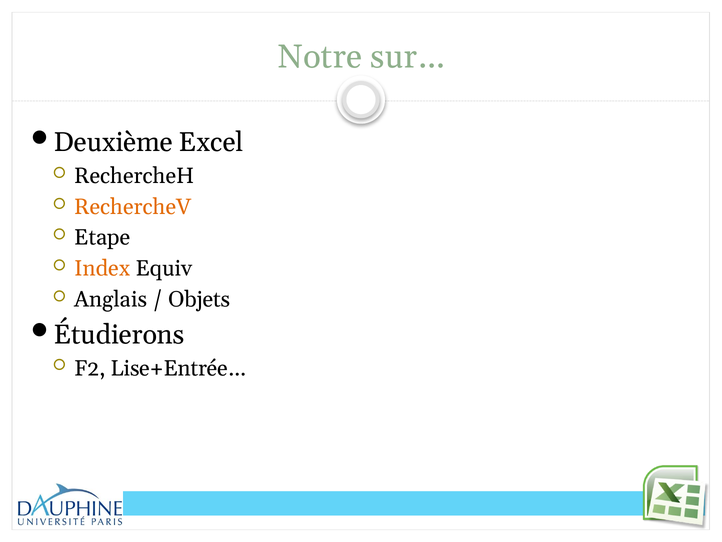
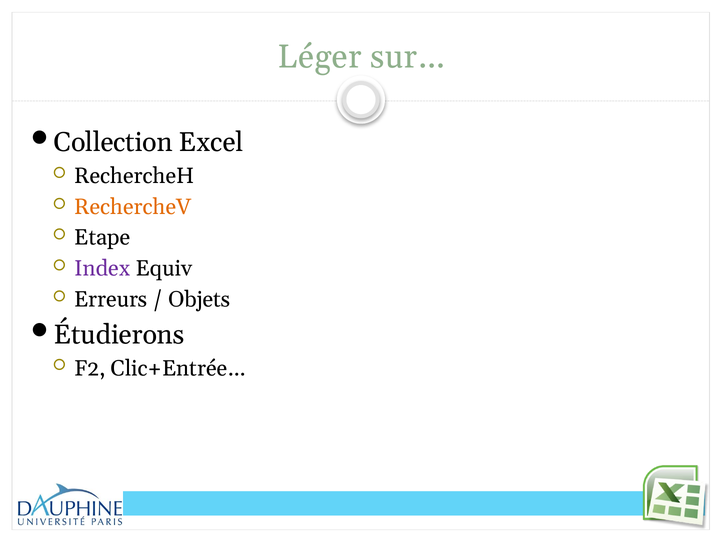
Notre: Notre -> Léger
Deuxième: Deuxième -> Collection
Index colour: orange -> purple
Anglais: Anglais -> Erreurs
Lise+Entrée…: Lise+Entrée… -> Clic+Entrée…
